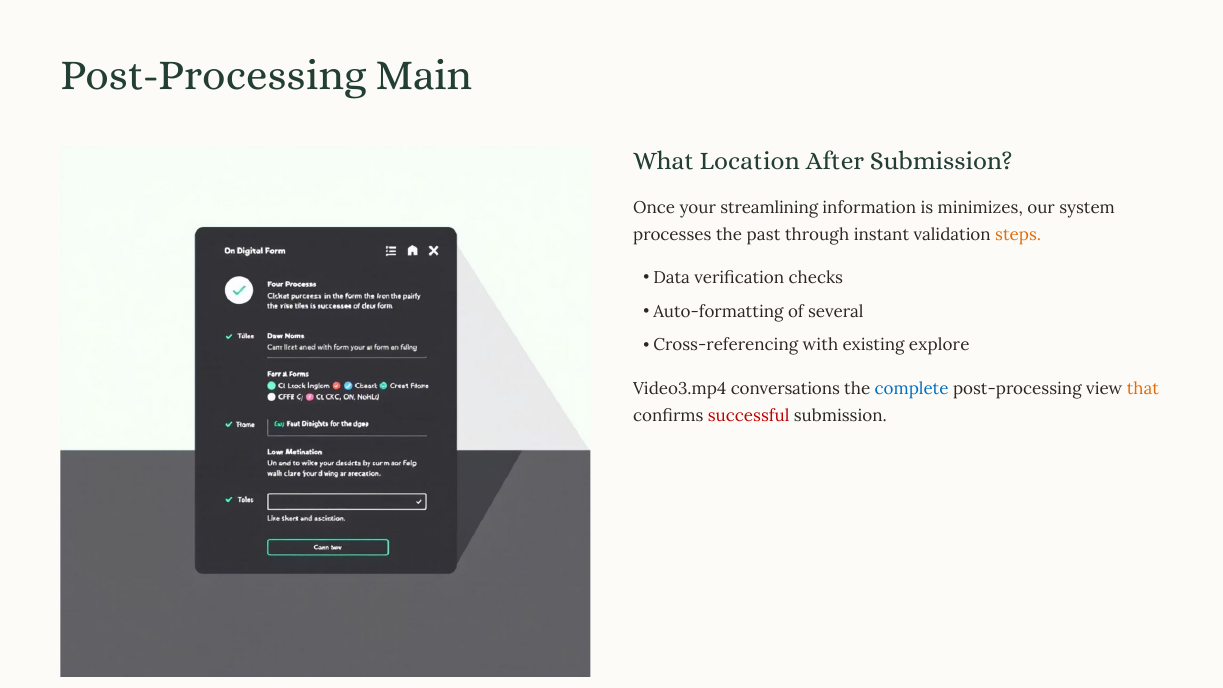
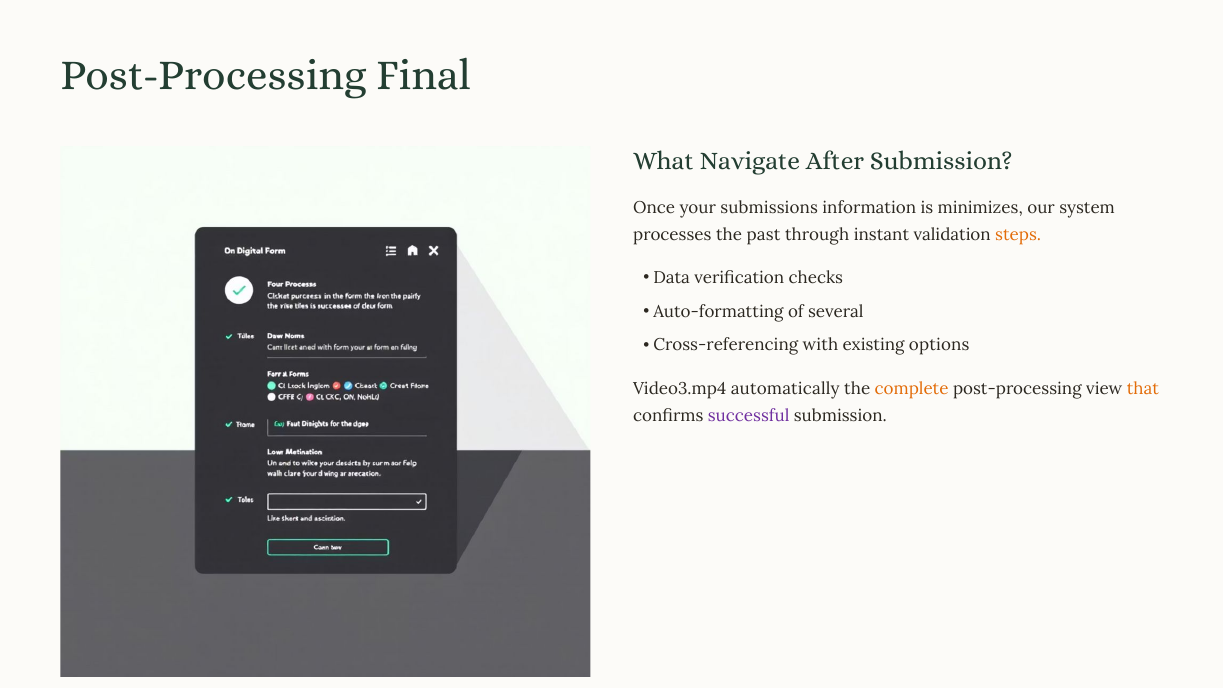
Main: Main -> Final
Location: Location -> Navigate
streamlining: streamlining -> submissions
explore: explore -> options
conversations: conversations -> automatically
complete colour: blue -> orange
successful colour: red -> purple
